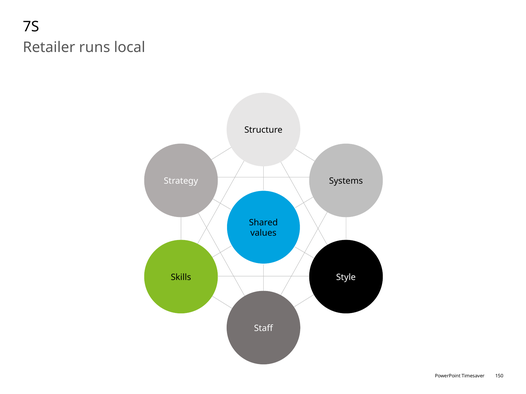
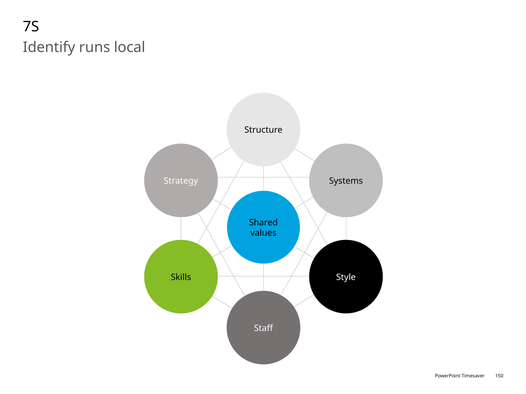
Retailer: Retailer -> Identify
